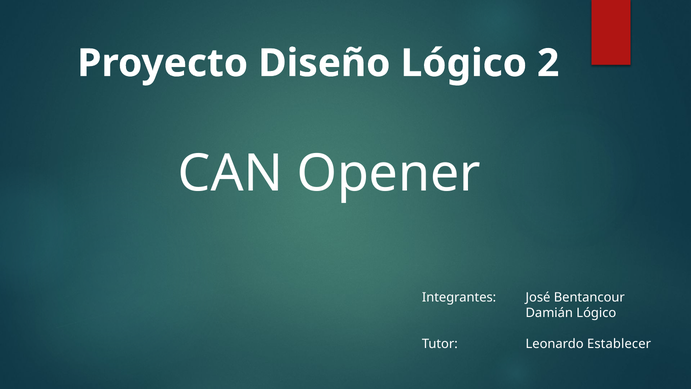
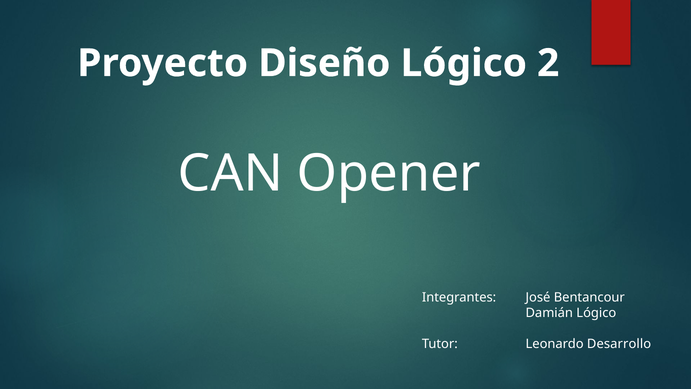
Establecer: Establecer -> Desarrollo
